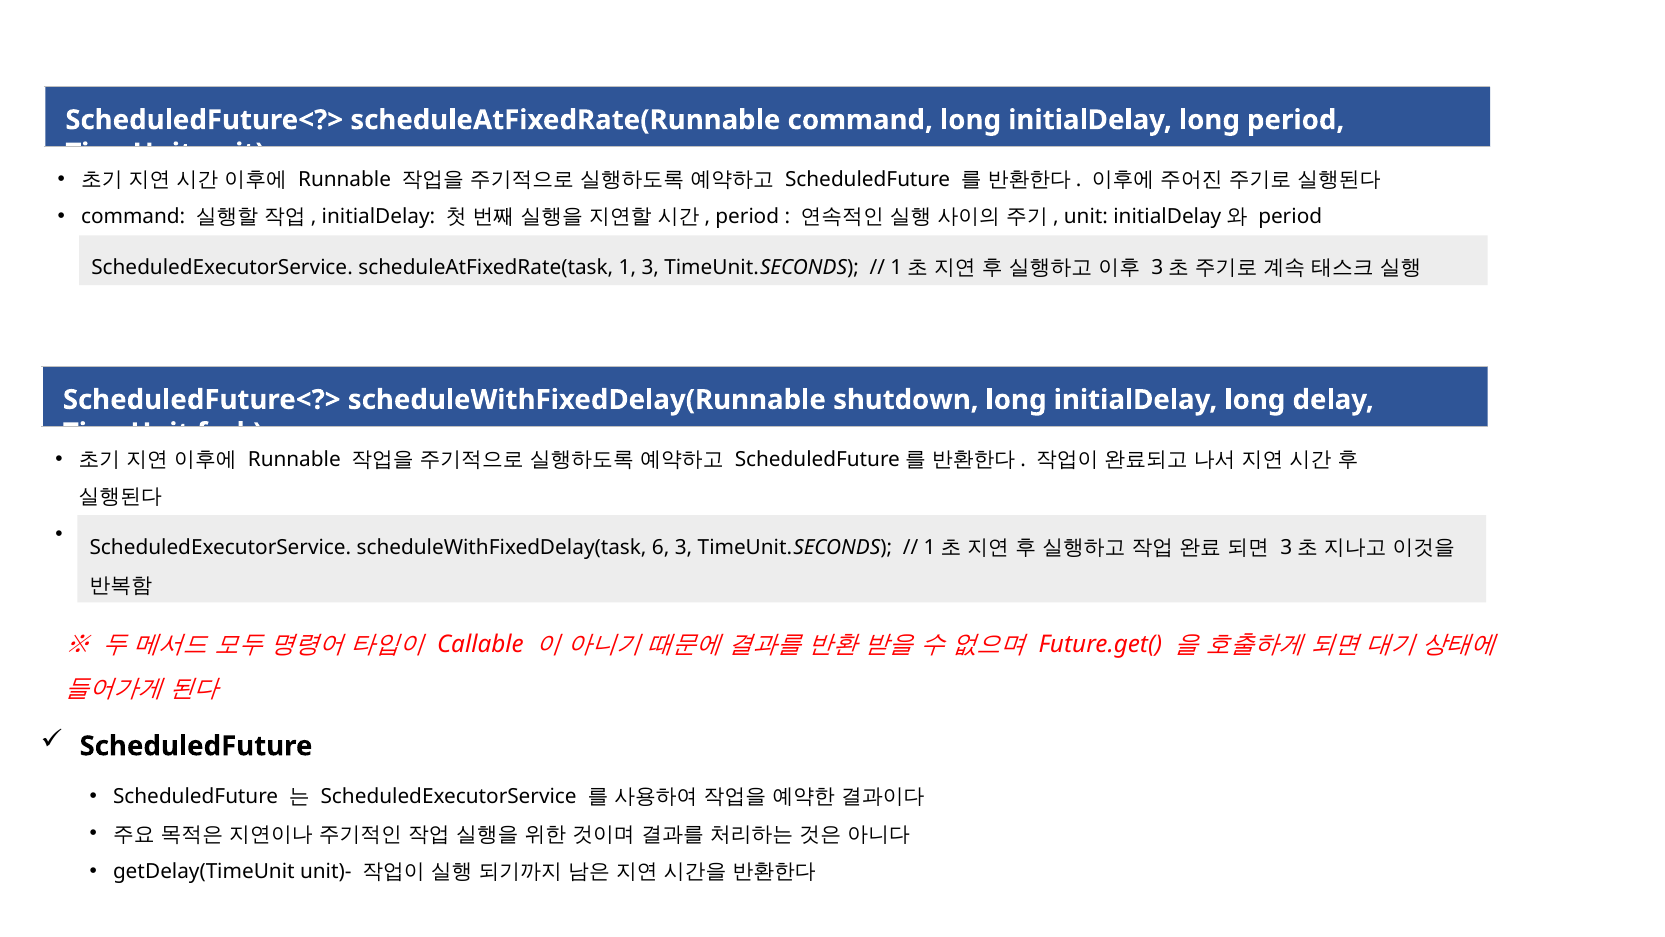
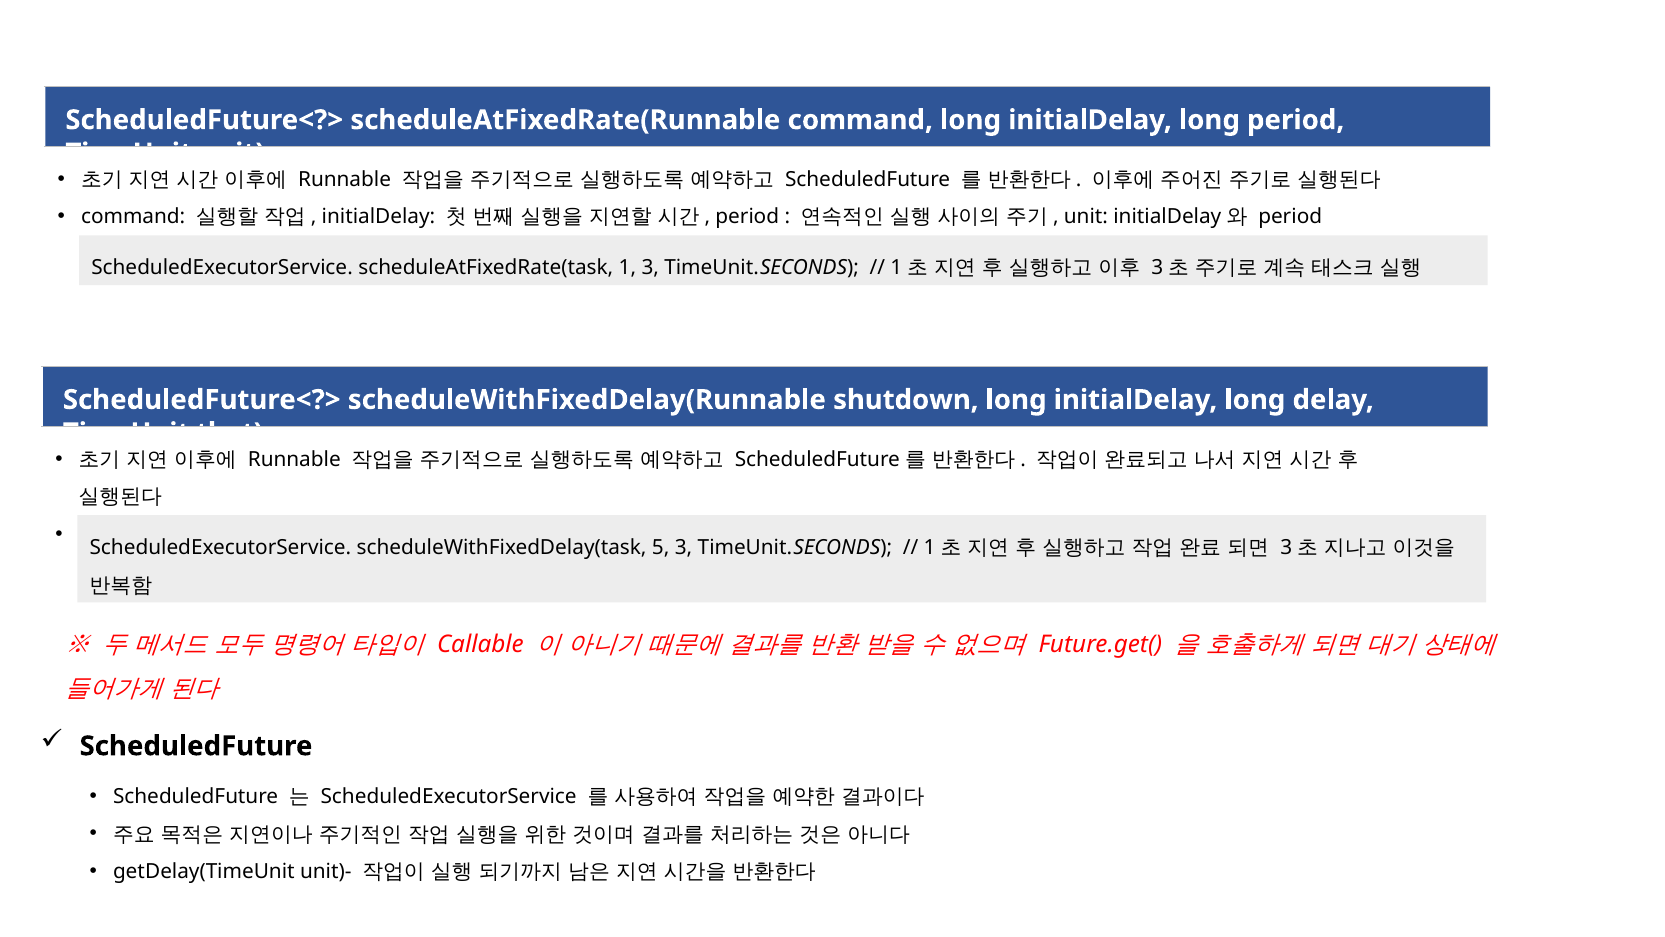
fork: fork -> that
6: 6 -> 5
